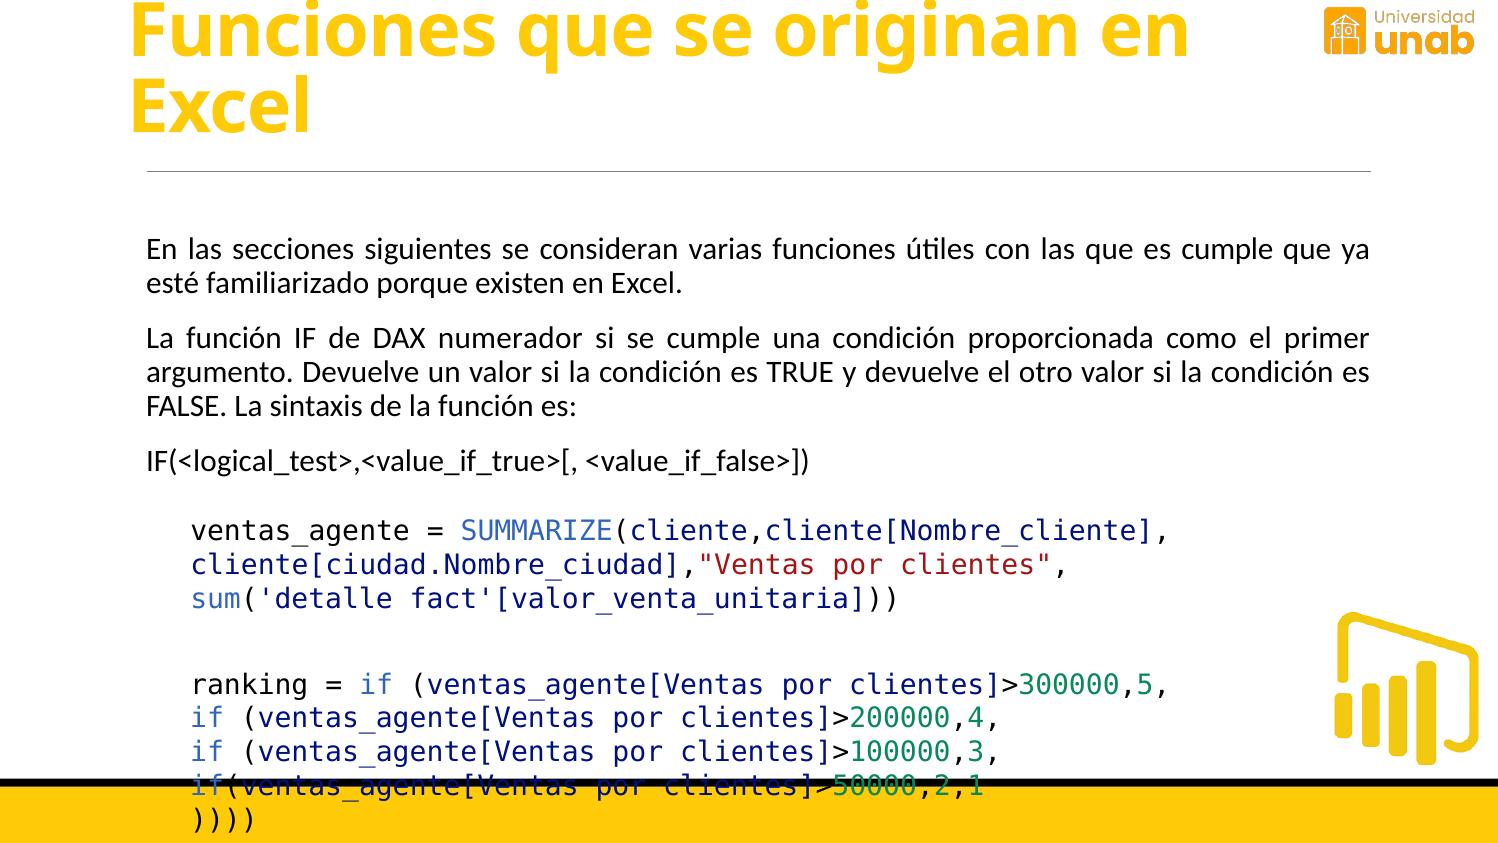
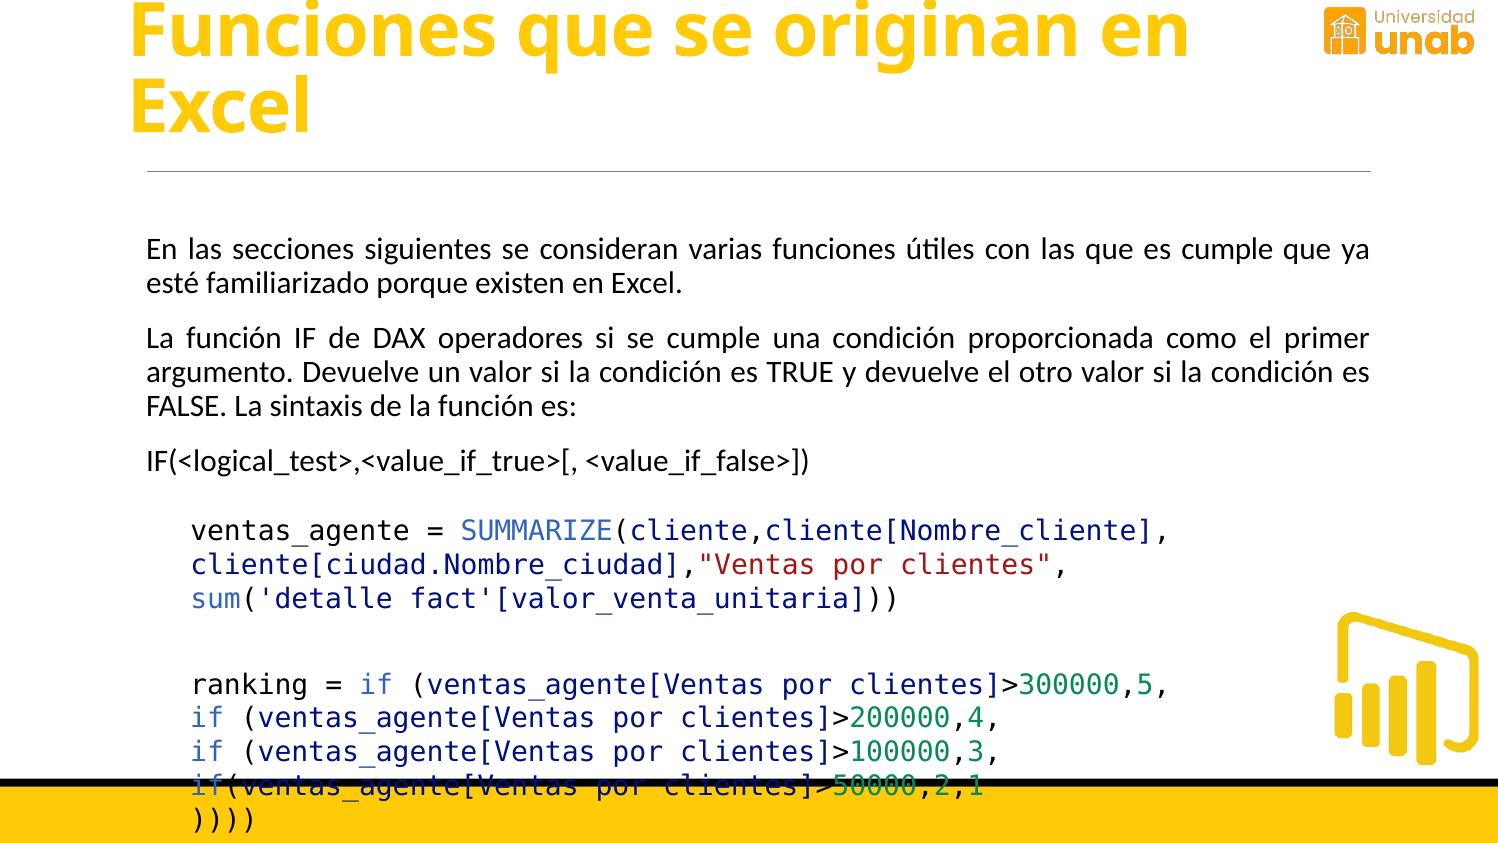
numerador: numerador -> operadores
